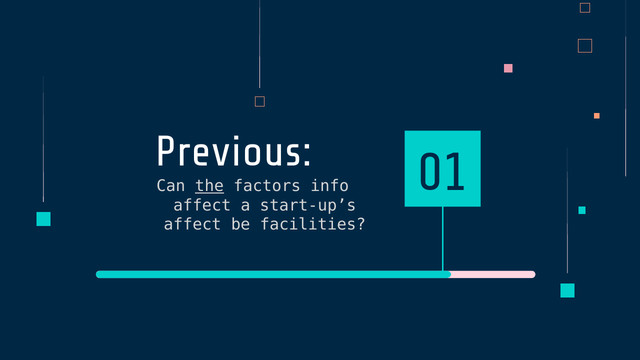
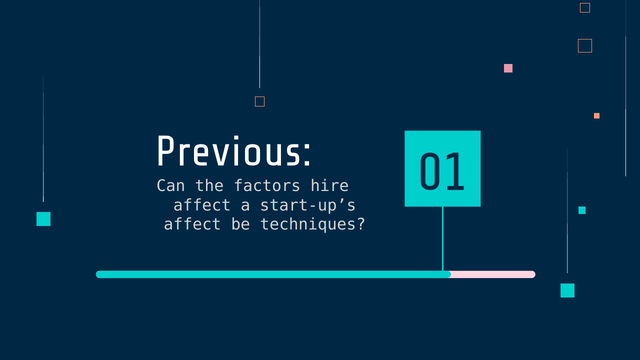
the underline: present -> none
info: info -> hire
facilities: facilities -> techniques
